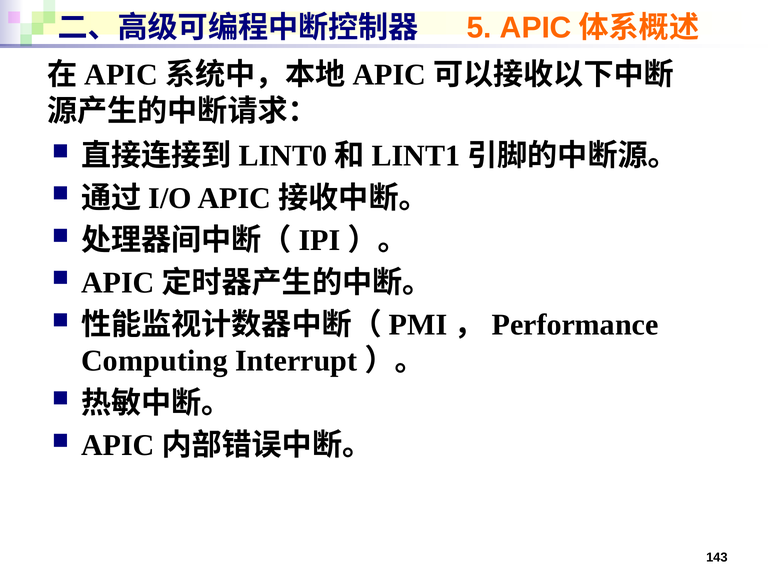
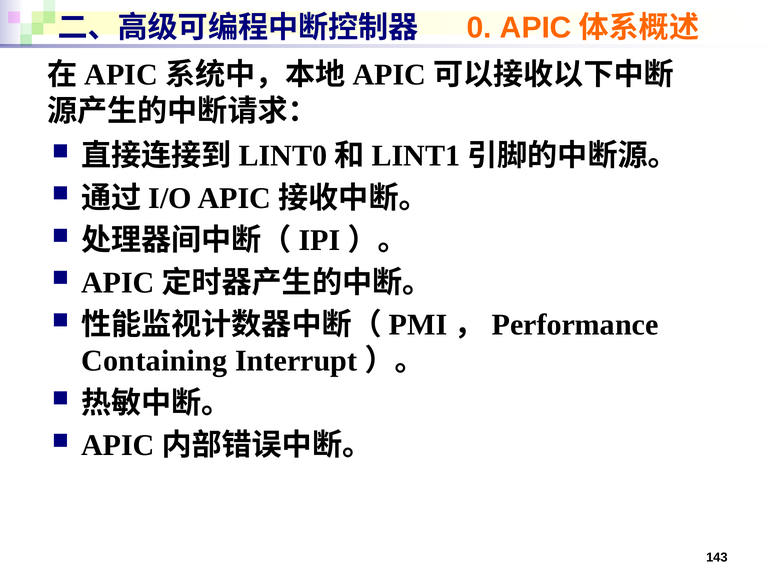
5: 5 -> 0
Computing: Computing -> Containing
